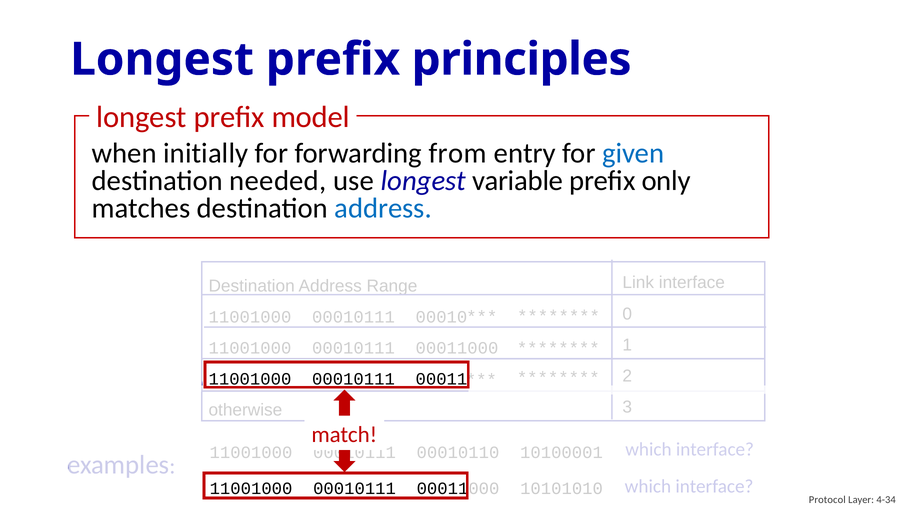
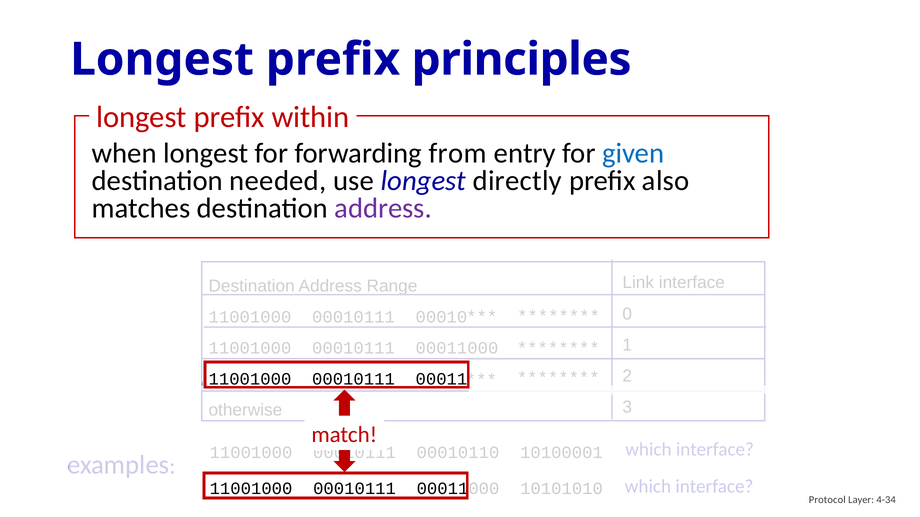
model: model -> within
when initially: initially -> longest
variable: variable -> directly
only: only -> also
address at (383, 209) colour: blue -> purple
